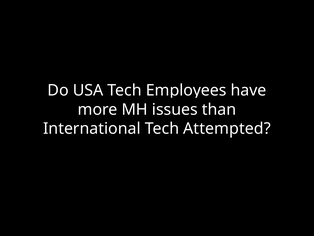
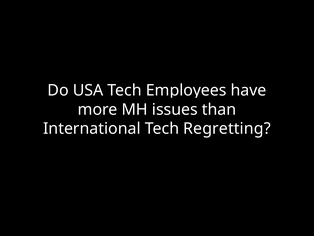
Attempted: Attempted -> Regretting
